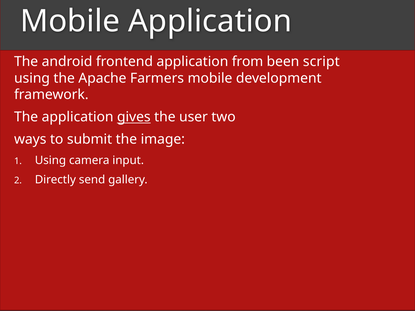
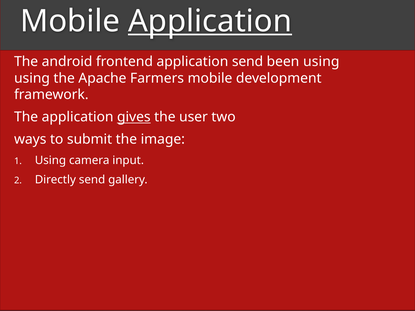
Application at (210, 21) underline: none -> present
application from: from -> send
been script: script -> using
